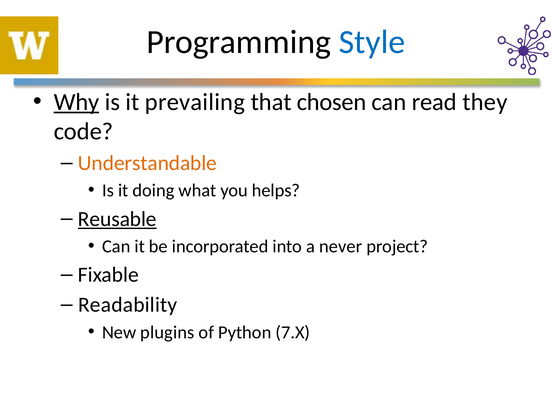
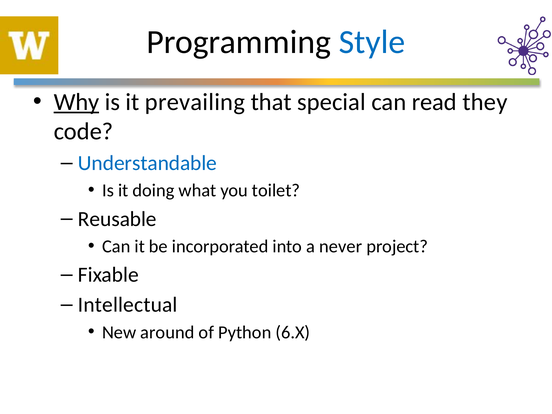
chosen: chosen -> special
Understandable colour: orange -> blue
helps: helps -> toilet
Reusable underline: present -> none
Readability: Readability -> Intellectual
plugins: plugins -> around
7.X: 7.X -> 6.X
